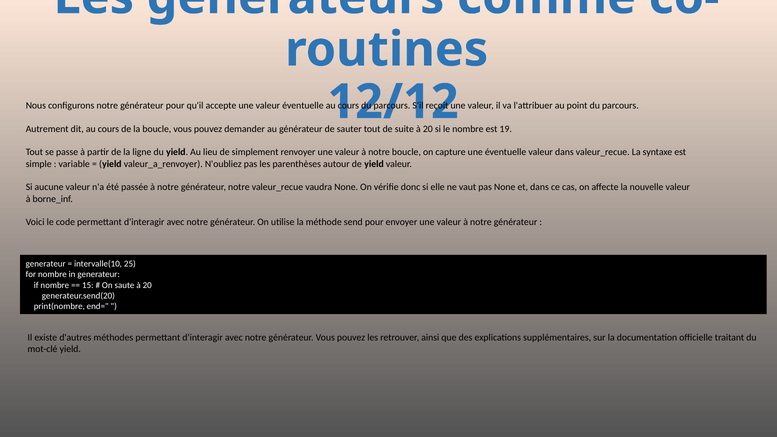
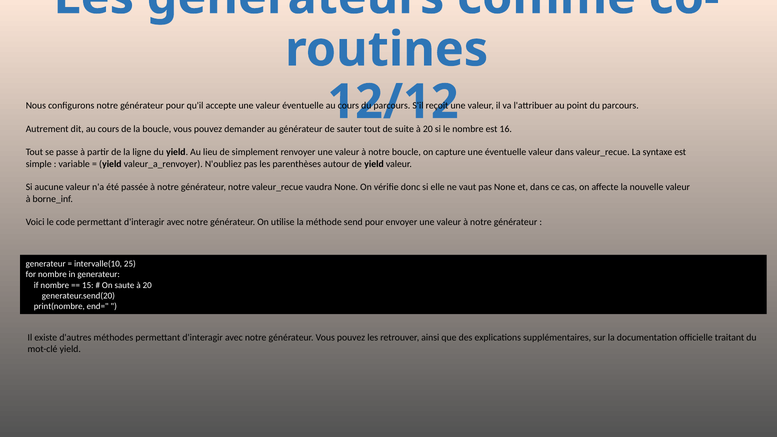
19: 19 -> 16
